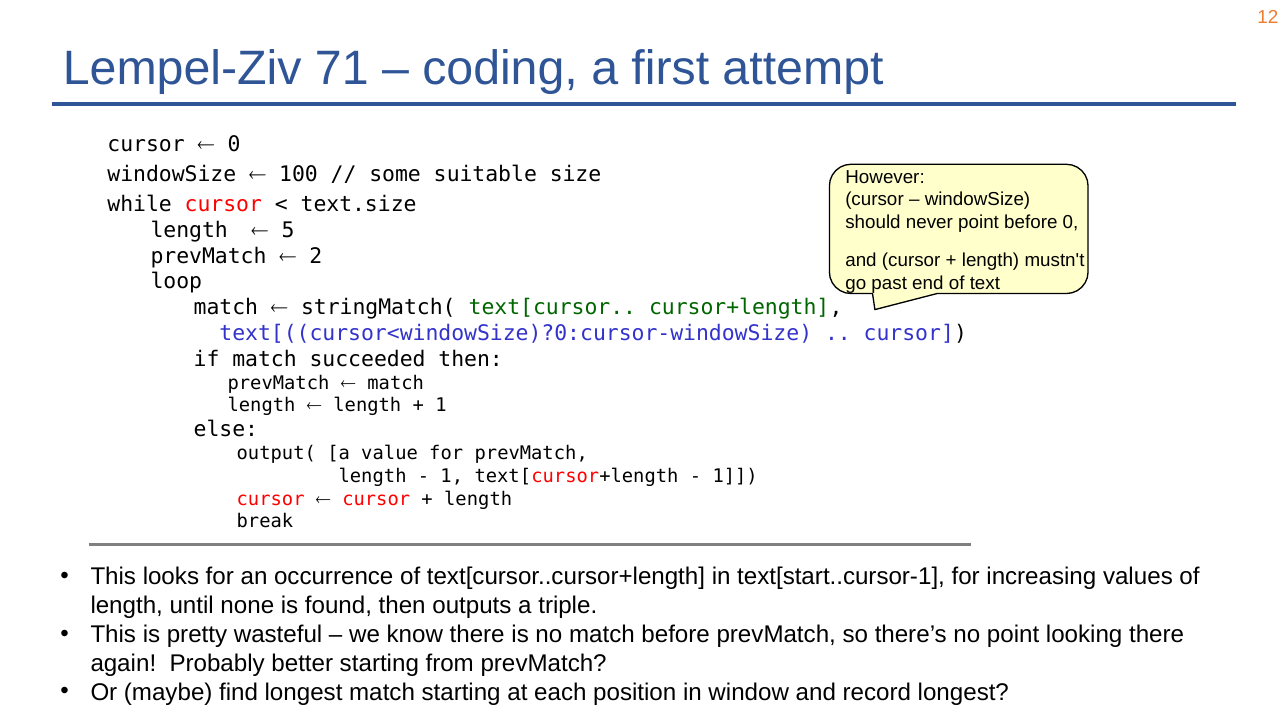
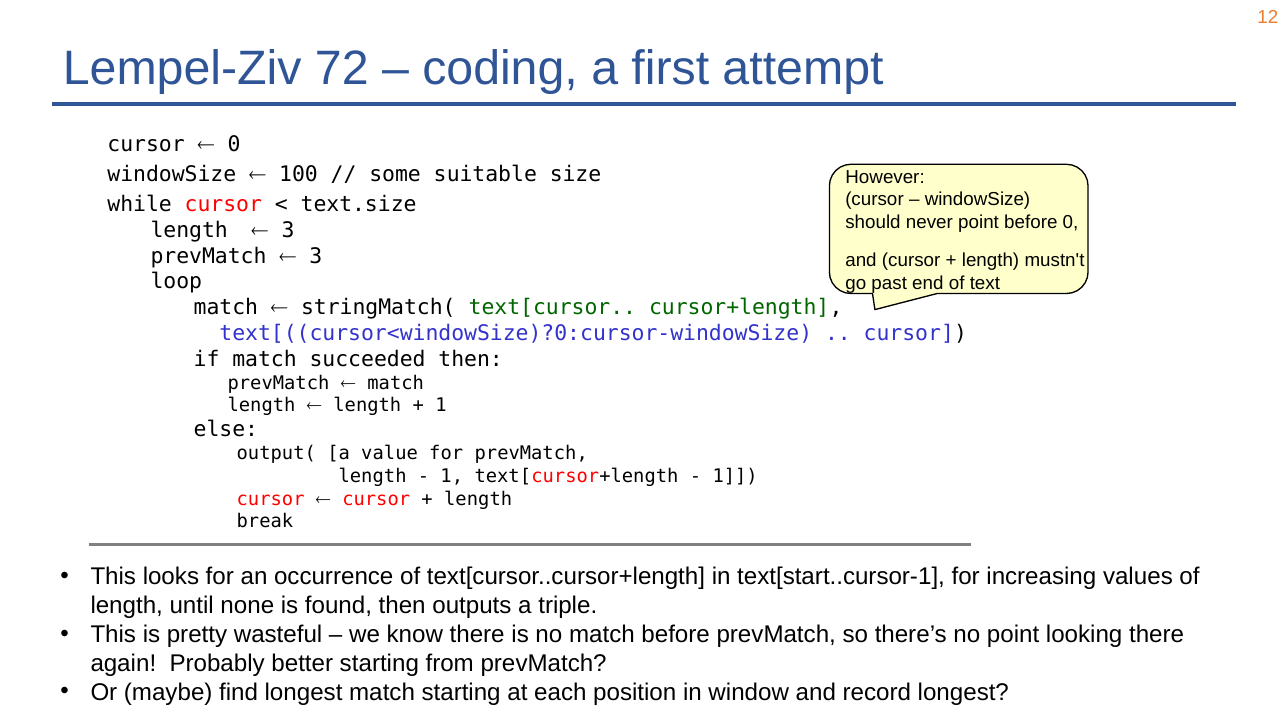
71: 71 -> 72
5 at (288, 231): 5 -> 3
2 at (316, 256): 2 -> 3
